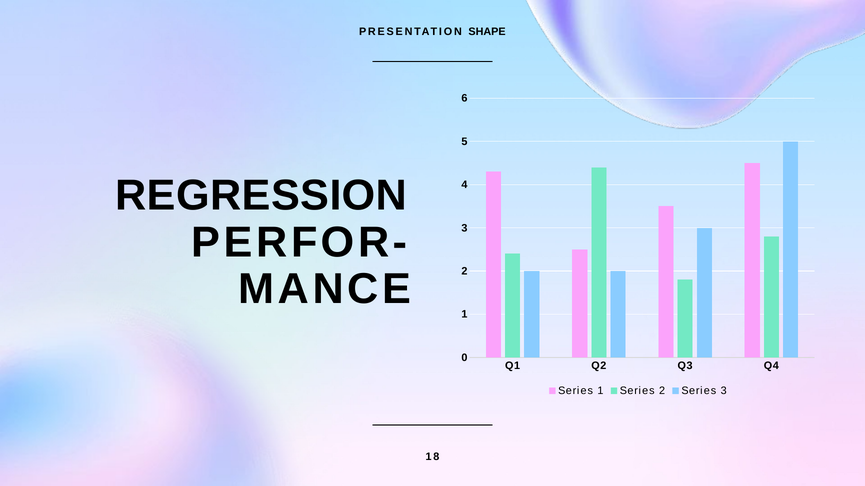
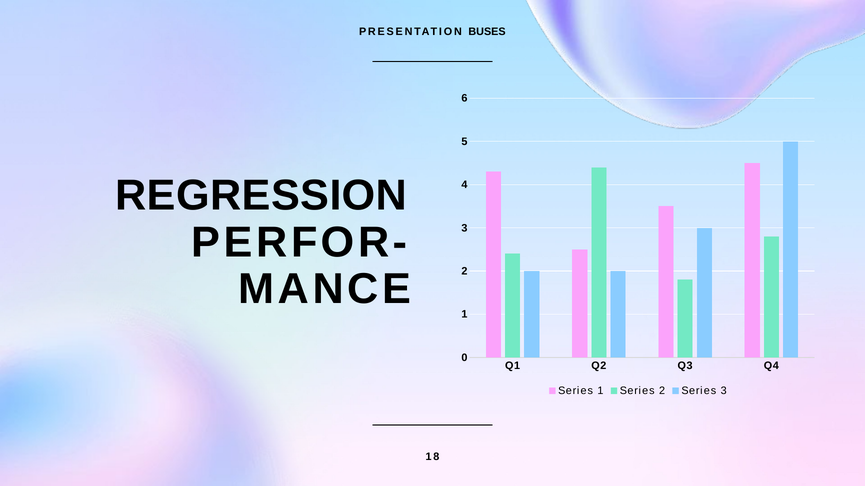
SHAPE: SHAPE -> BUSES
